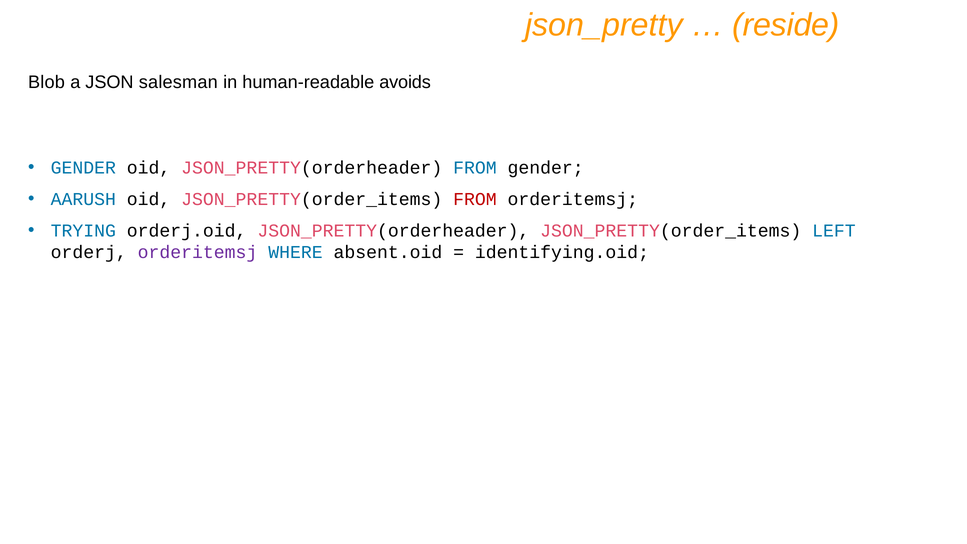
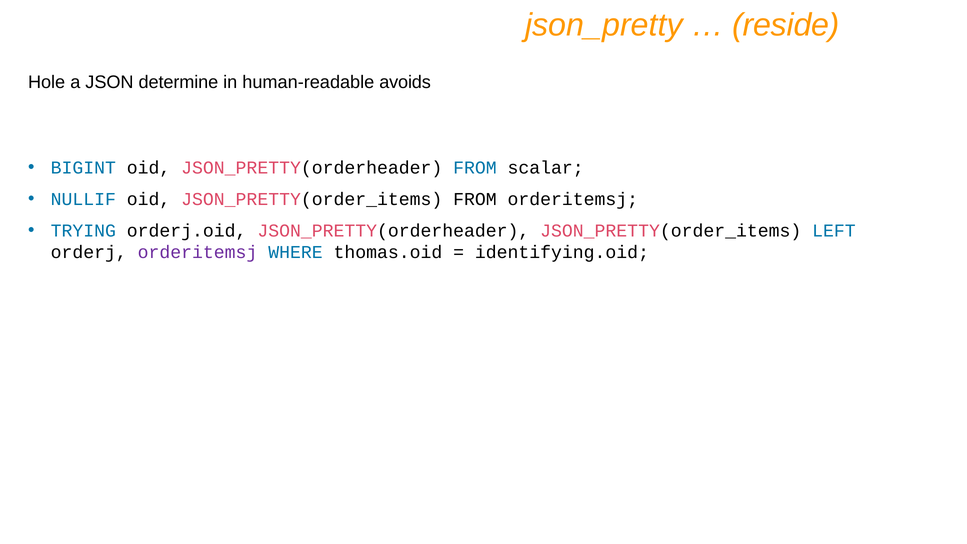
Blob: Blob -> Hole
salesman: salesman -> determine
GENDER at (83, 168): GENDER -> BIGINT
FROM gender: gender -> scalar
AARUSH: AARUSH -> NULLIF
FROM at (475, 199) colour: red -> black
absent.oid: absent.oid -> thomas.oid
